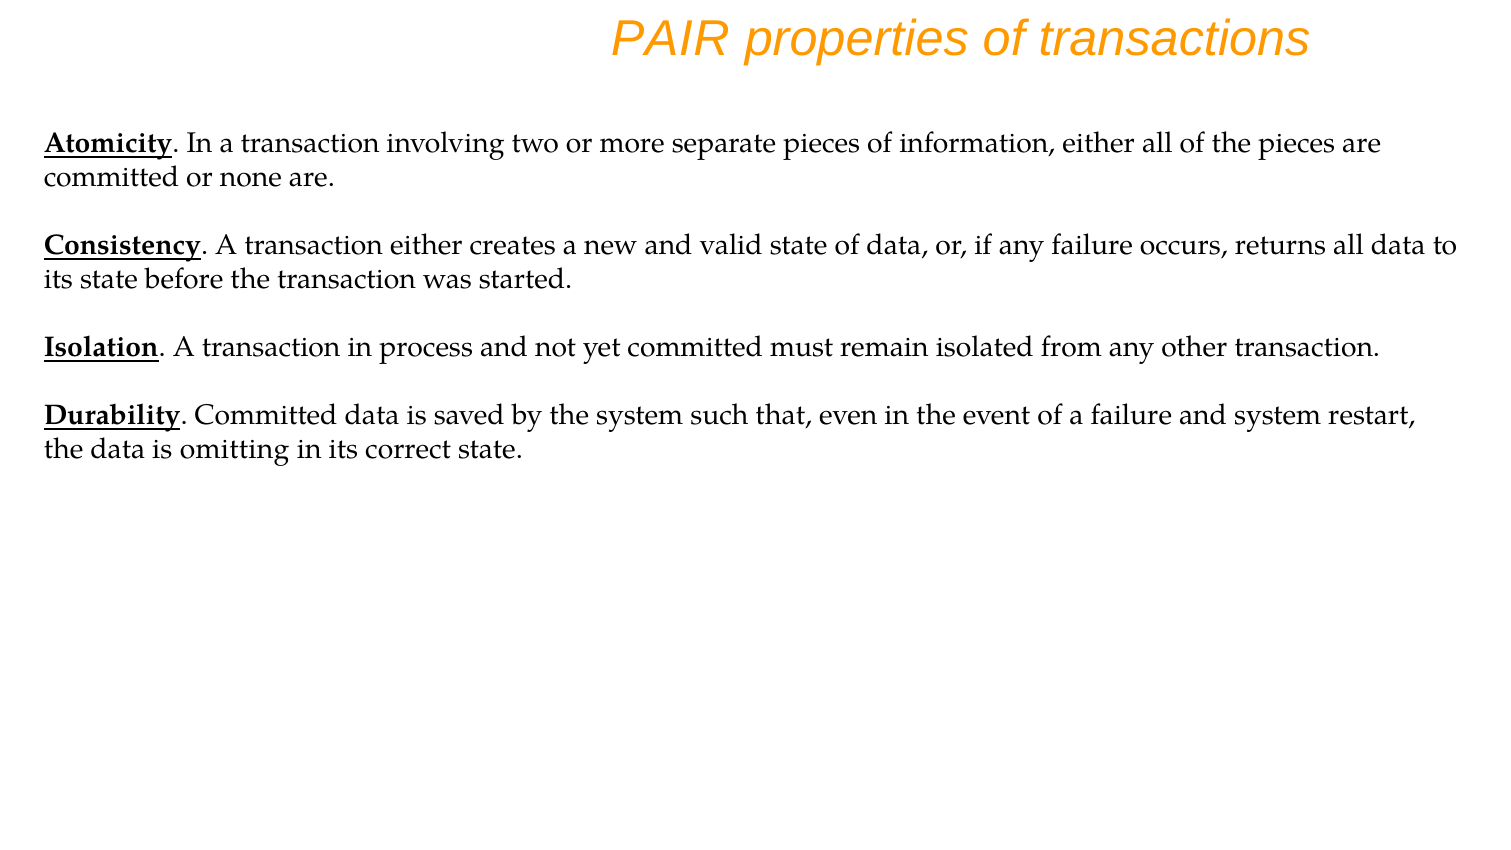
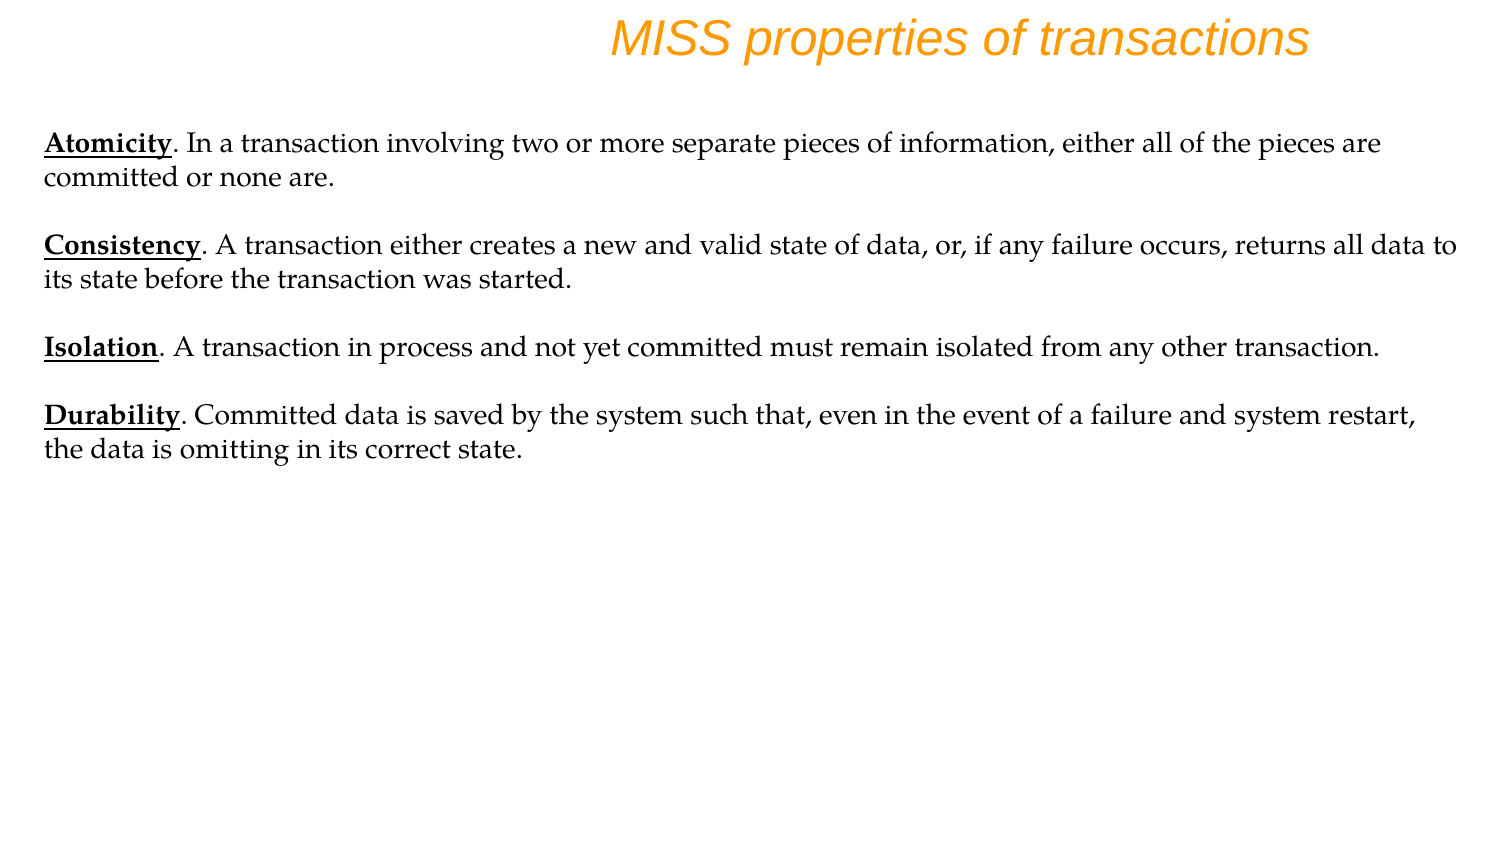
PAIR: PAIR -> MISS
